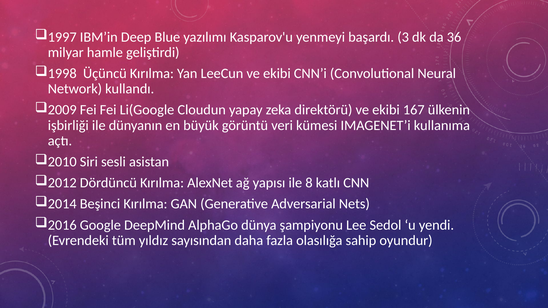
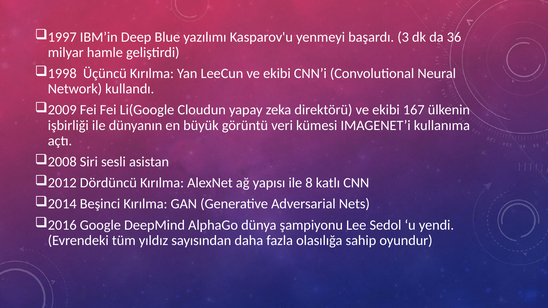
2010: 2010 -> 2008
